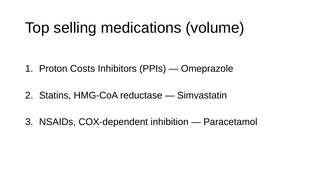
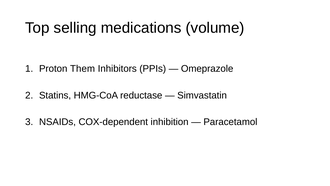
Costs: Costs -> Them
